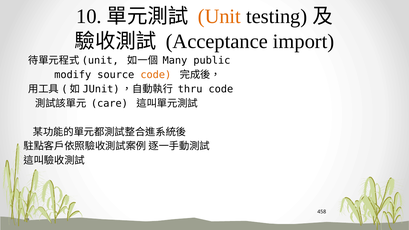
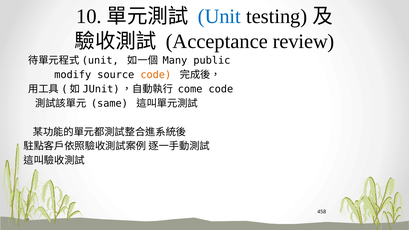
Unit colour: orange -> blue
import: import -> review
thru: thru -> come
care: care -> same
